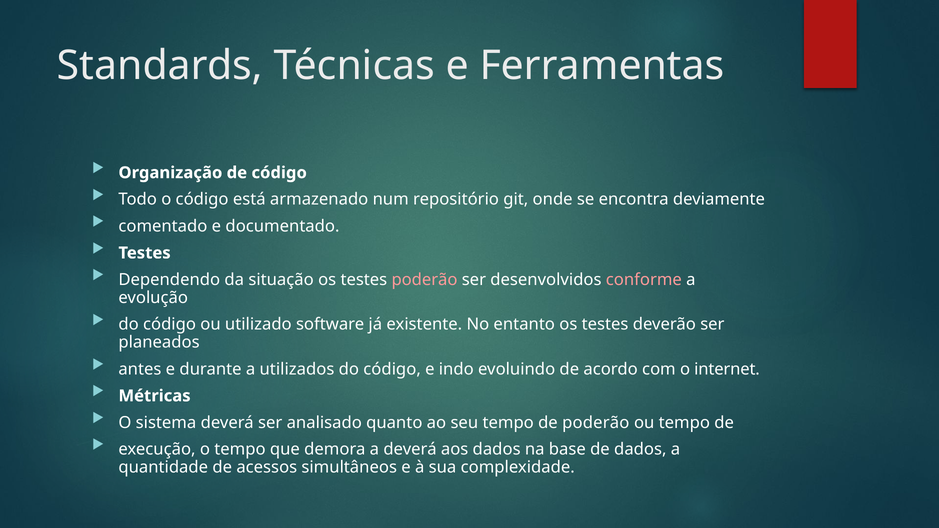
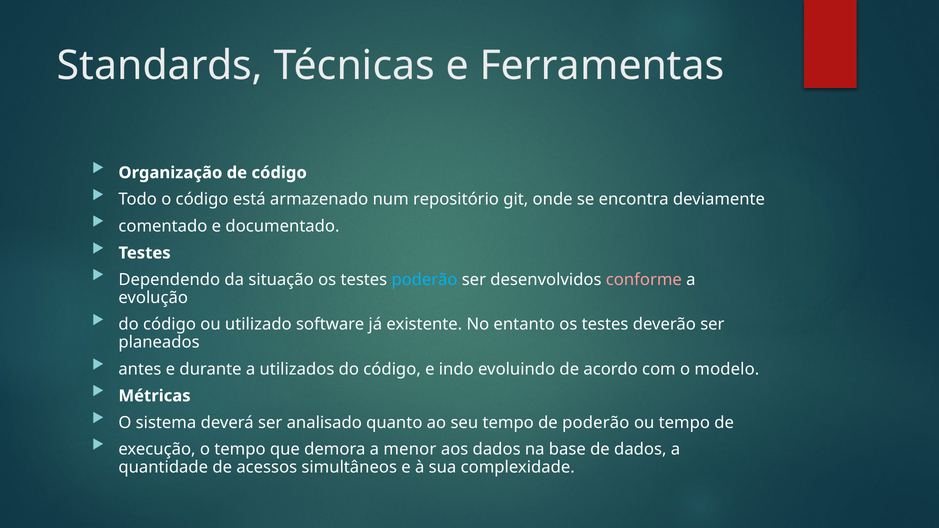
poderão at (424, 280) colour: pink -> light blue
internet: internet -> modelo
a deverá: deverá -> menor
